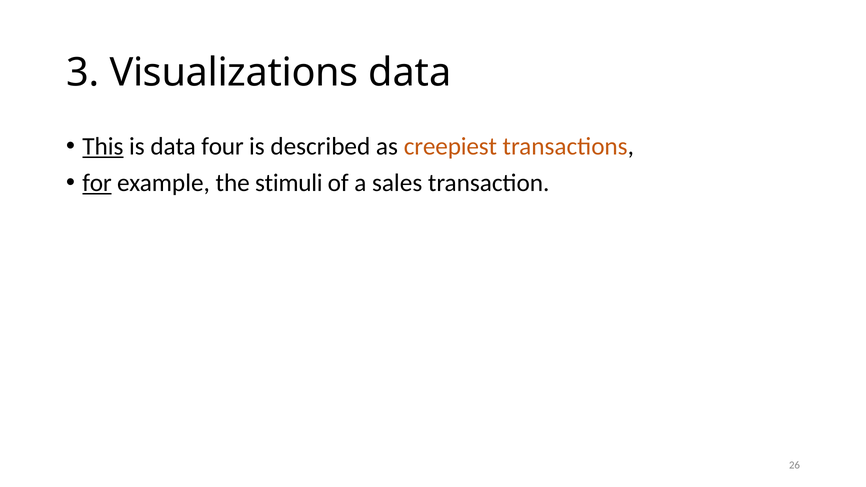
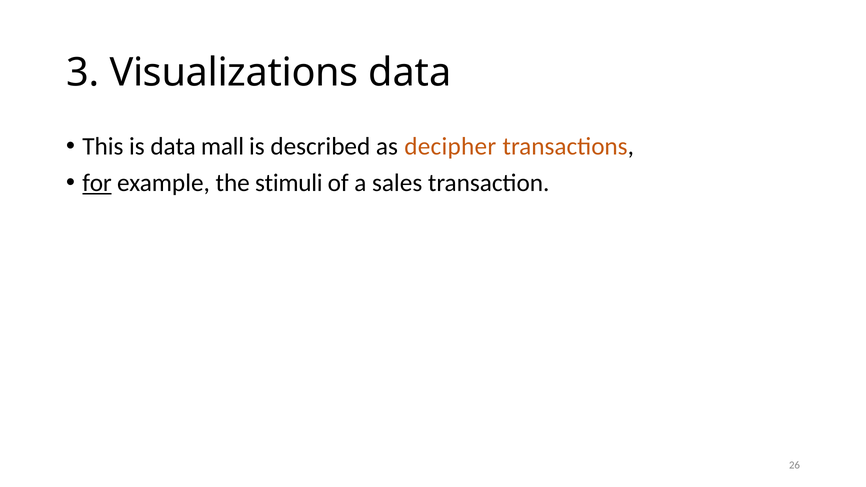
This underline: present -> none
four: four -> mall
creepiest: creepiest -> decipher
